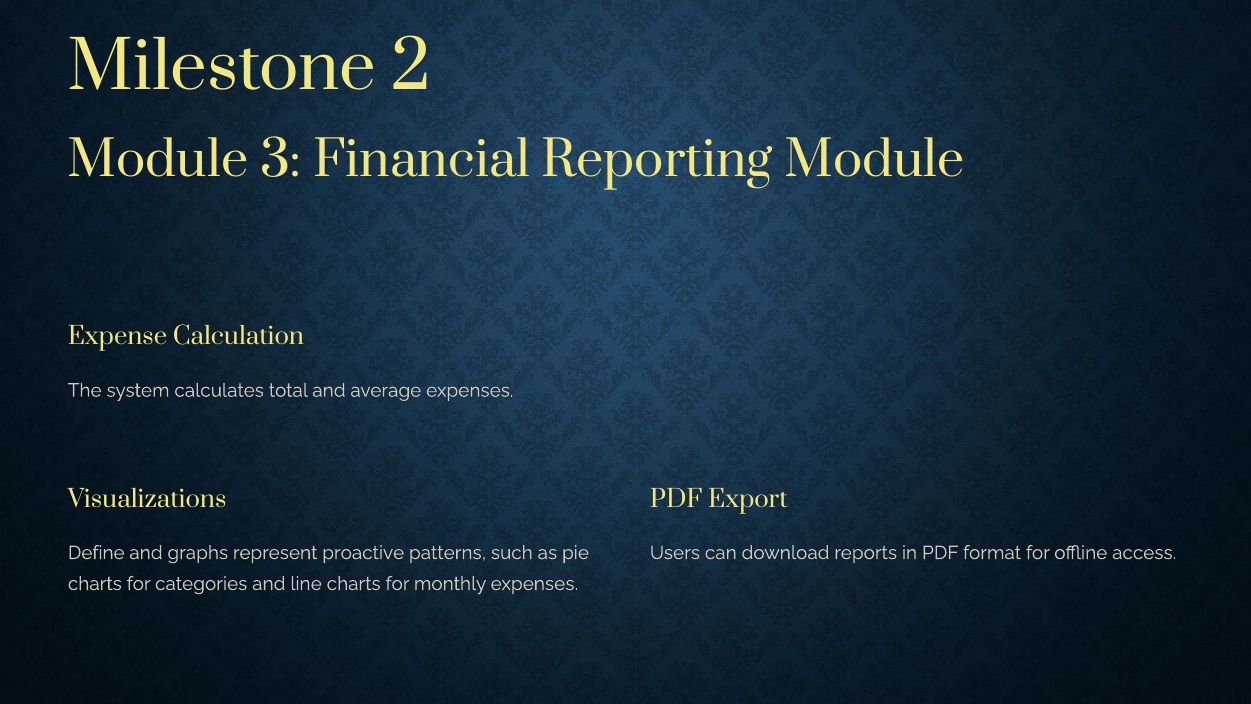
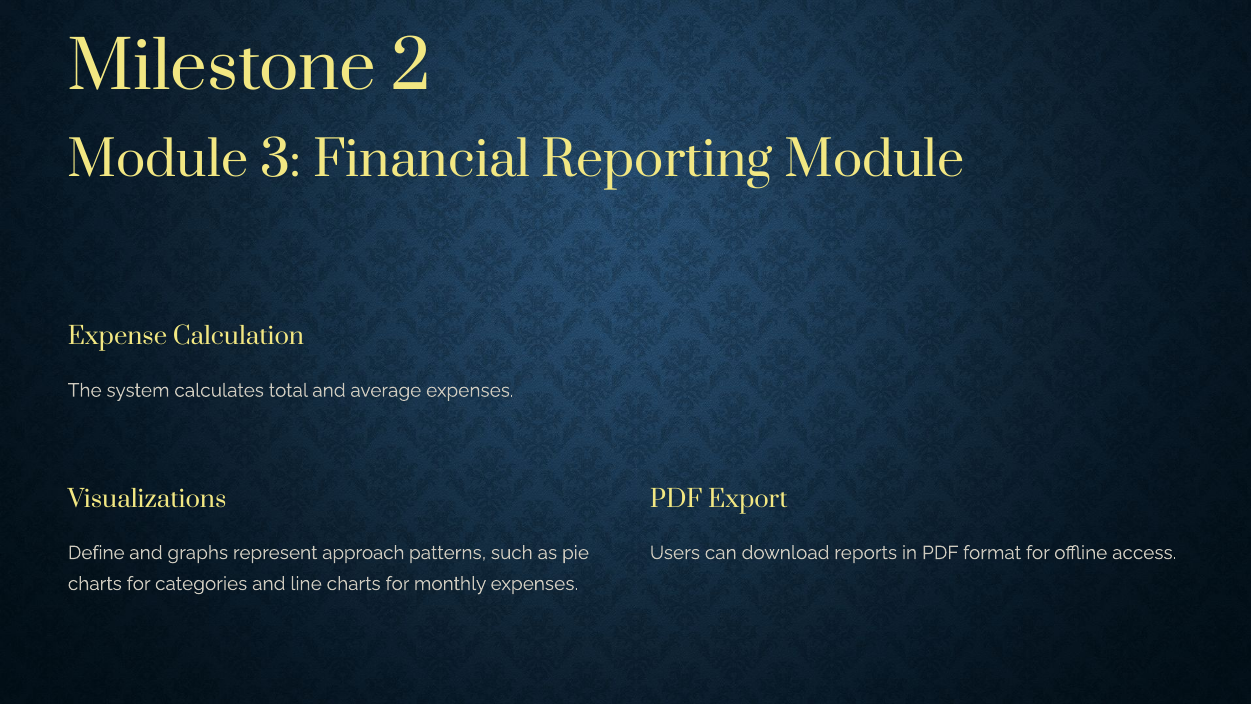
proactive: proactive -> approach
